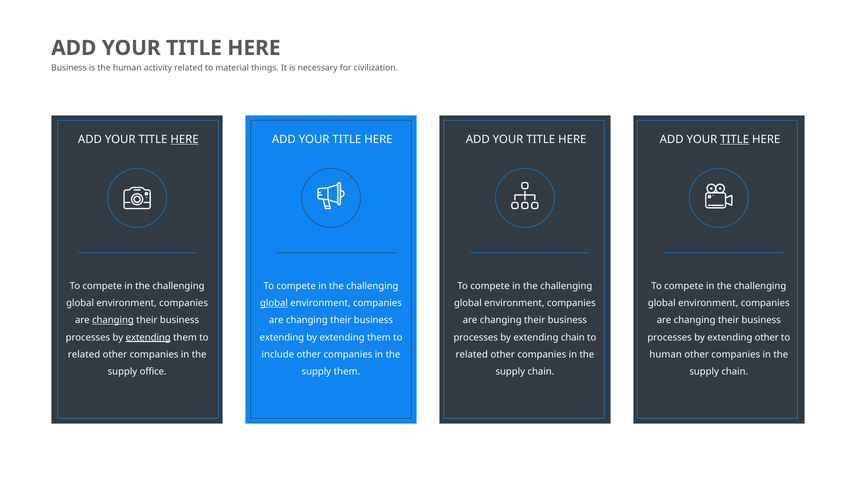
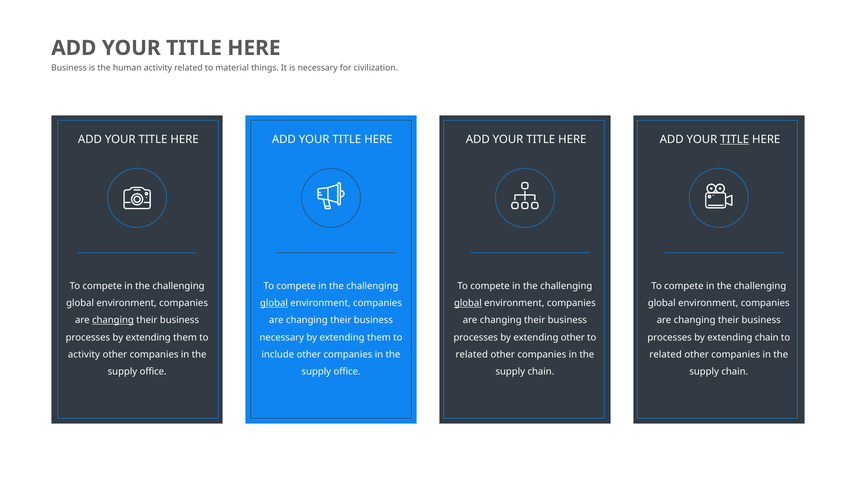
HERE at (185, 139) underline: present -> none
global at (468, 303) underline: none -> present
extending at (148, 337) underline: present -> none
extending at (282, 337): extending -> necessary
extending chain: chain -> other
extending other: other -> chain
related at (84, 354): related -> activity
human at (666, 354): human -> related
them at (347, 372): them -> office
